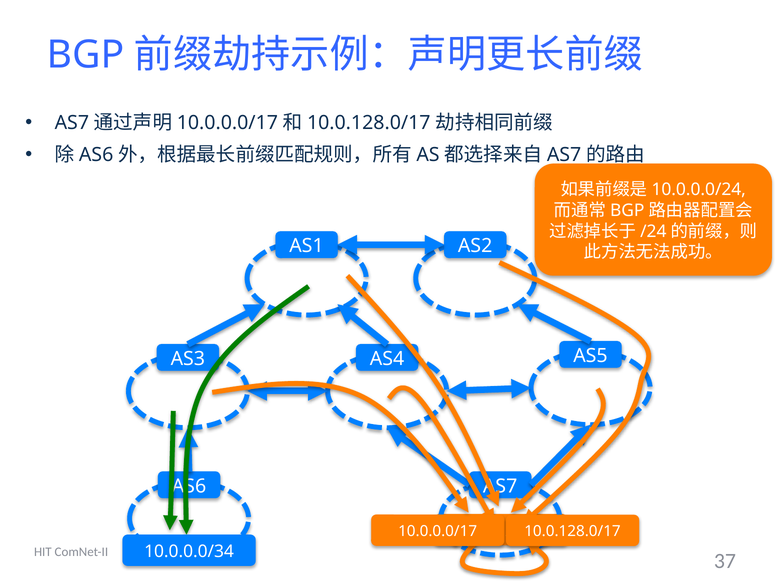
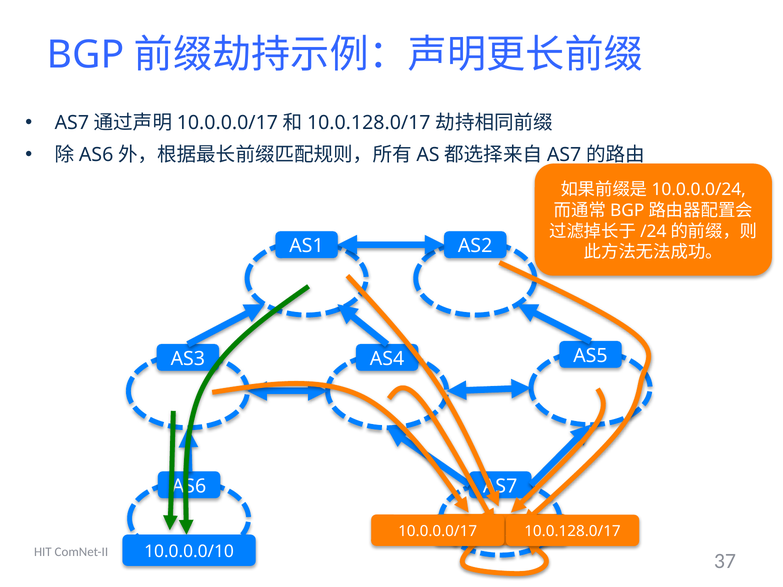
10.0.0.0/34: 10.0.0.0/34 -> 10.0.0.0/10
